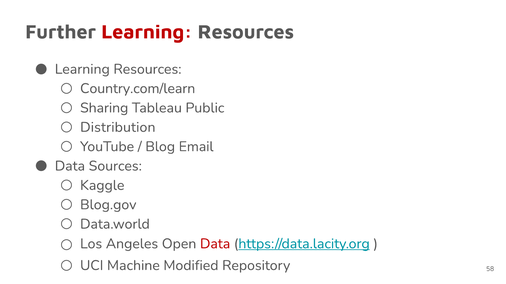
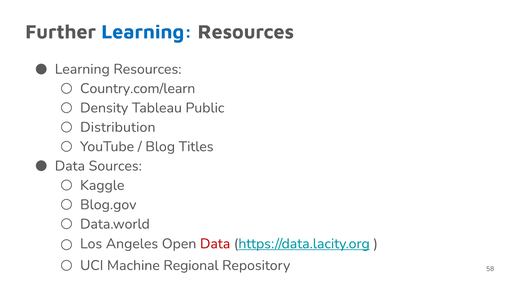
Learning at (147, 32) colour: red -> blue
Sharing: Sharing -> Density
Email: Email -> Titles
Modified: Modified -> Regional
